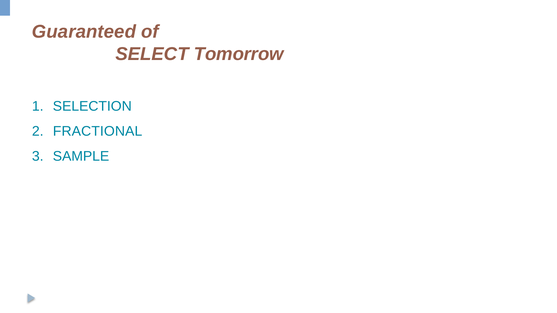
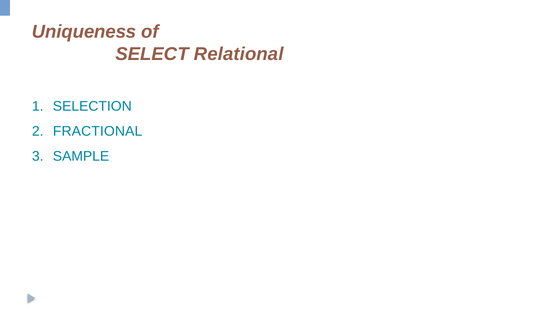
Guaranteed: Guaranteed -> Uniqueness
Tomorrow: Tomorrow -> Relational
